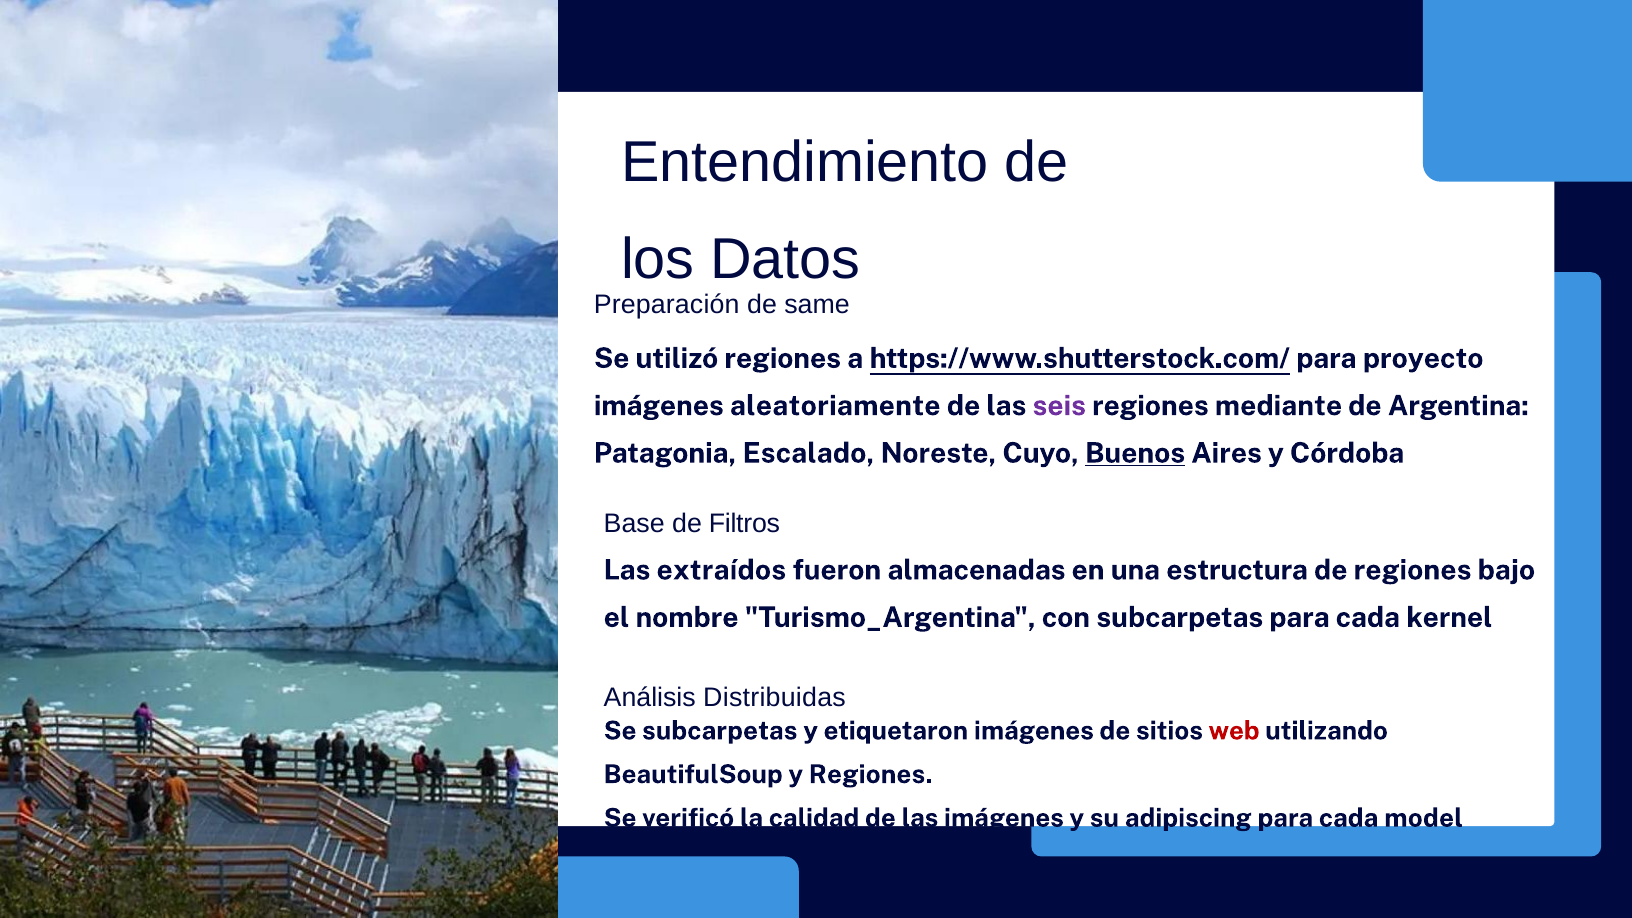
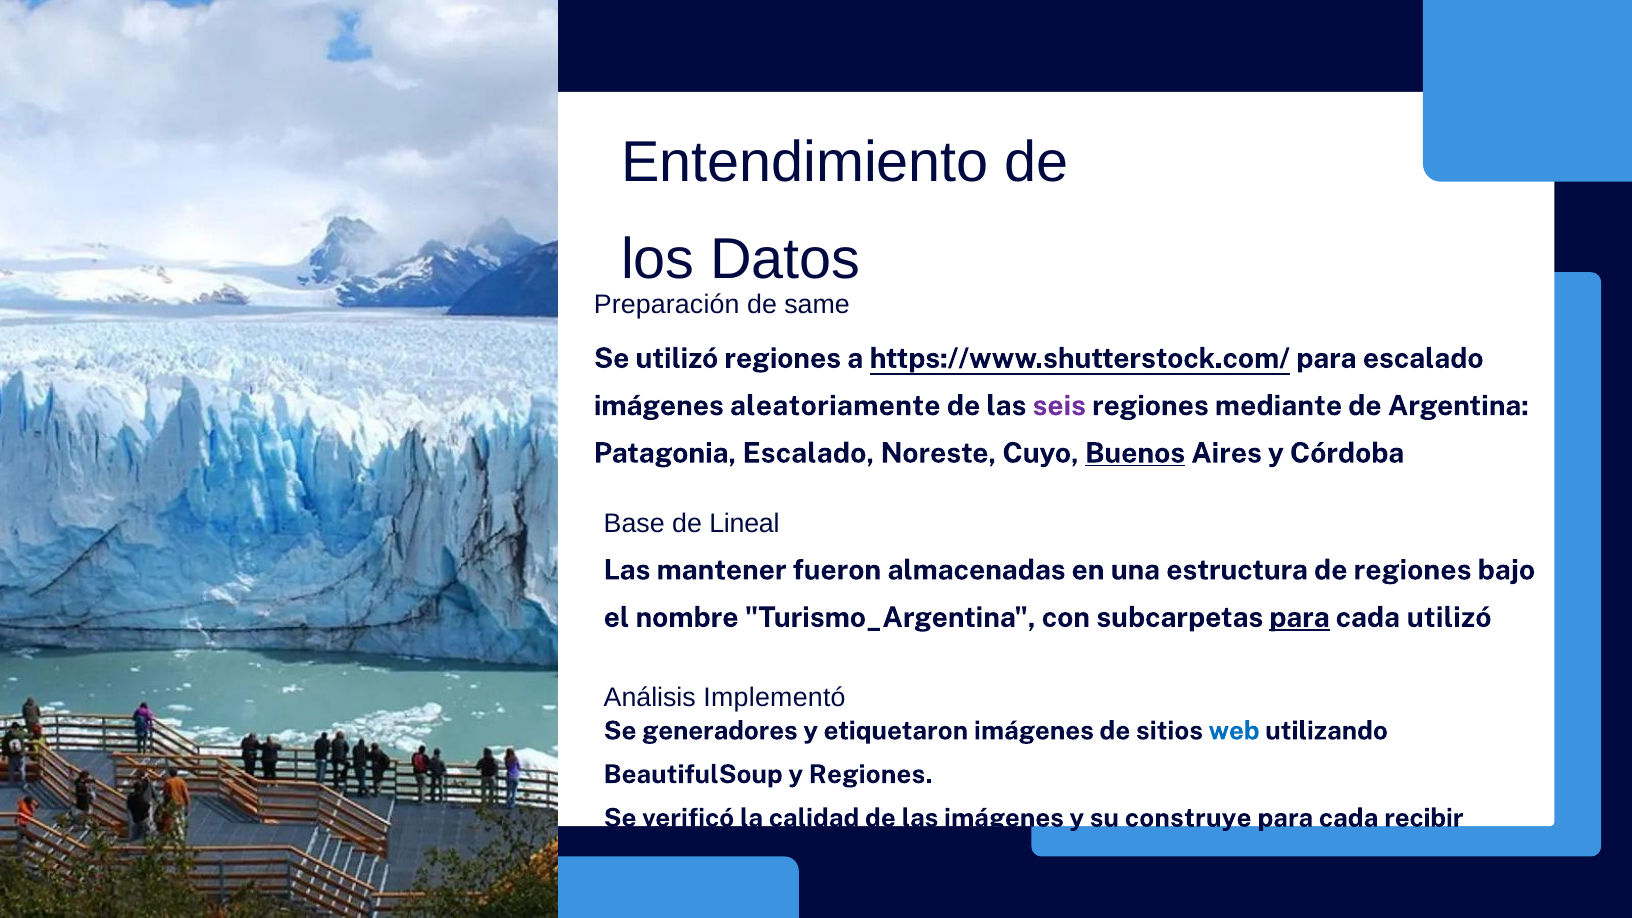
para proyecto: proyecto -> escalado
Filtros: Filtros -> Lineal
extraídos: extraídos -> mantener
para at (1299, 618) underline: none -> present
cada kernel: kernel -> utilizó
Distribuidas: Distribuidas -> Implementó
Se subcarpetas: subcarpetas -> generadores
web colour: red -> blue
adipiscing: adipiscing -> construye
model: model -> recibir
